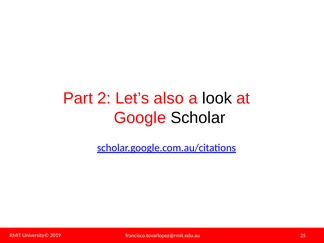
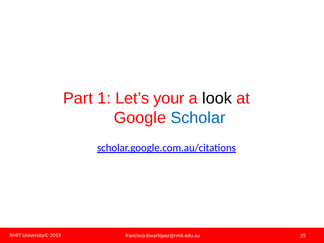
2: 2 -> 1
also: also -> your
Scholar colour: black -> blue
